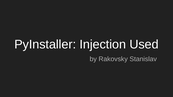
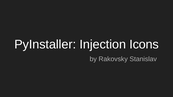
Used: Used -> Icons
